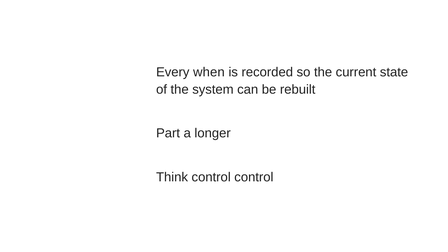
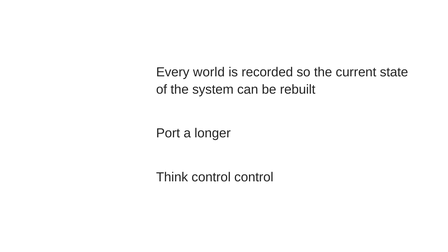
when: when -> world
Part: Part -> Port
